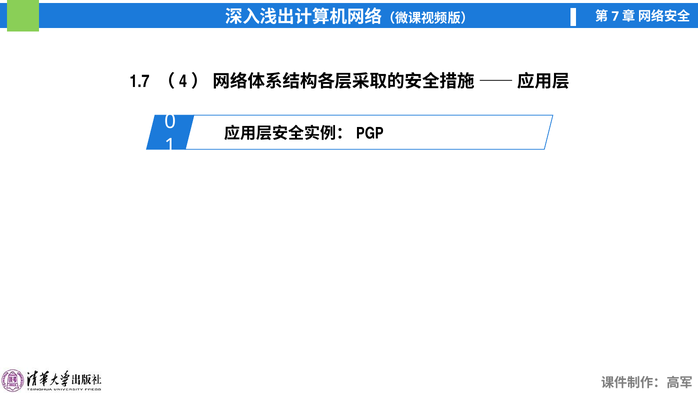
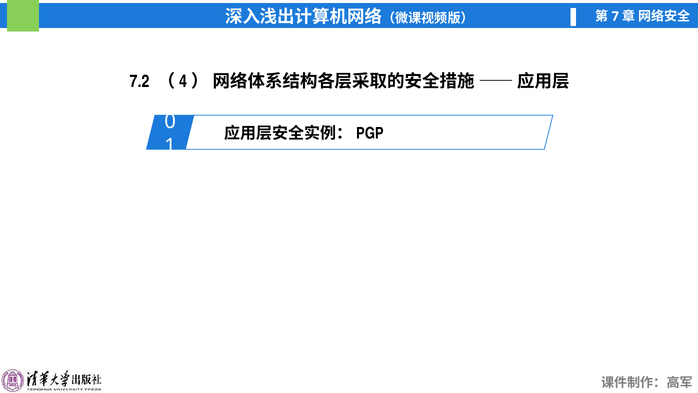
1.7: 1.7 -> 7.2
